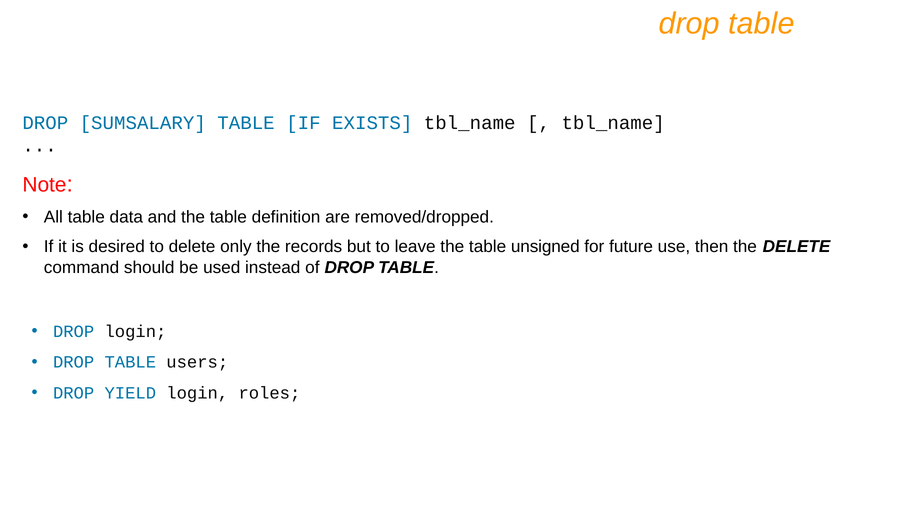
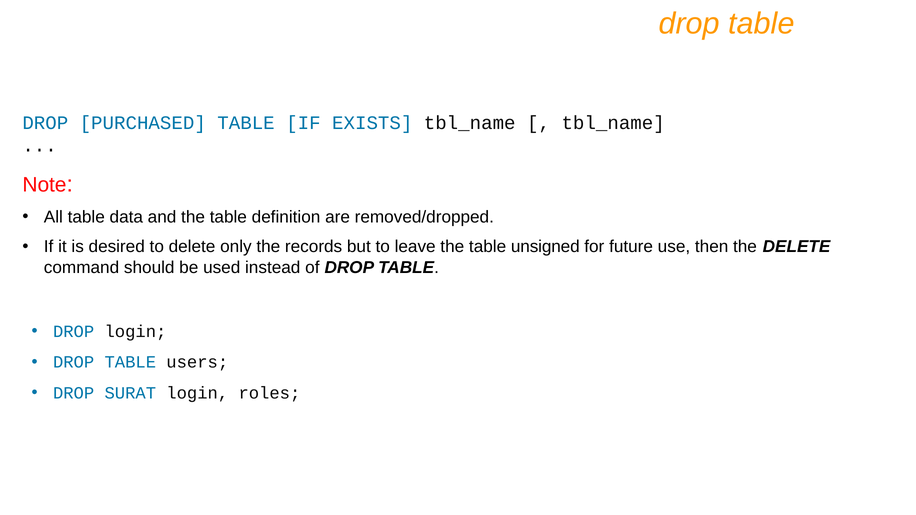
SUMSALARY: SUMSALARY -> PURCHASED
YIELD: YIELD -> SURAT
